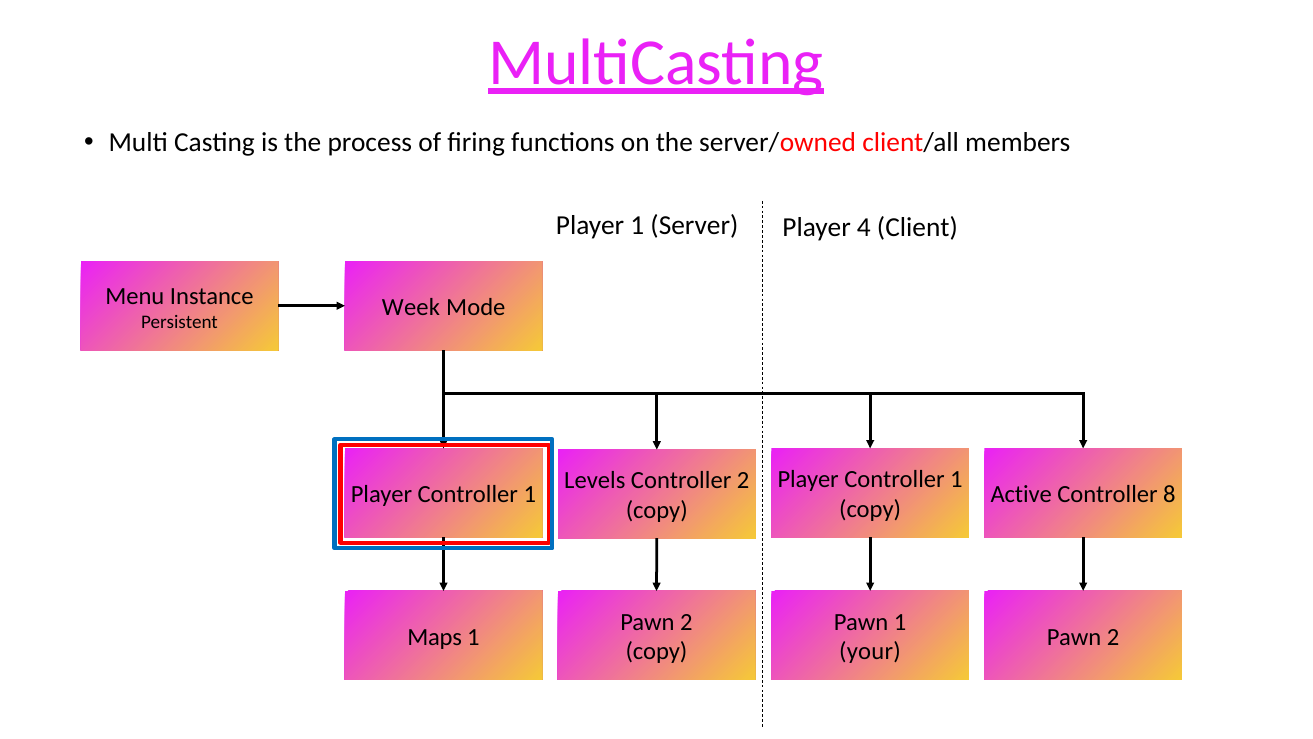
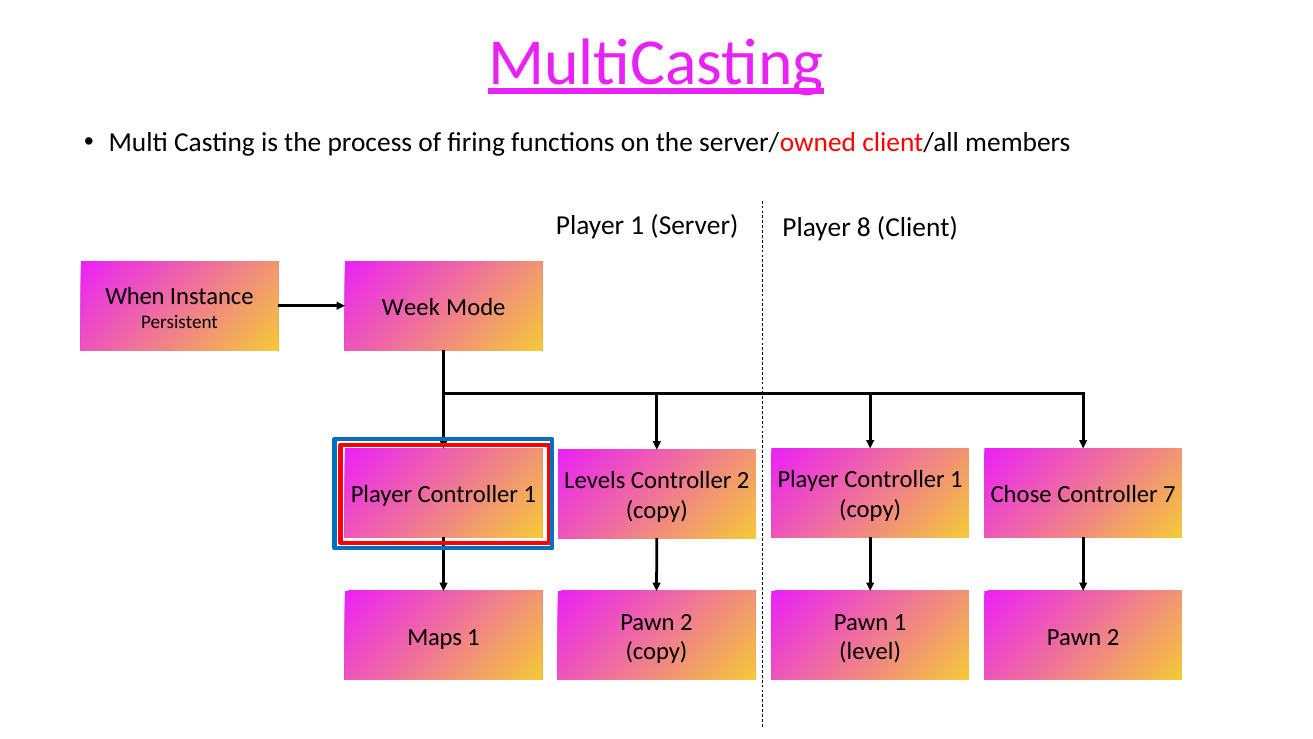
4: 4 -> 8
Menu: Menu -> When
Active: Active -> Chose
8: 8 -> 7
your: your -> level
